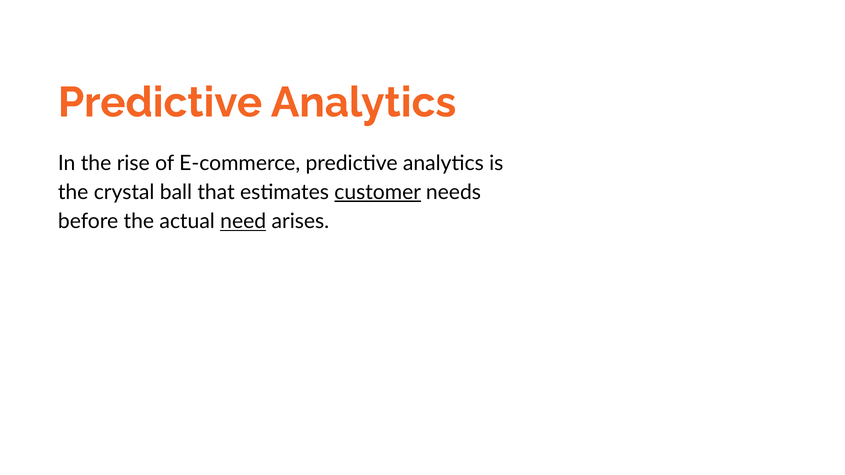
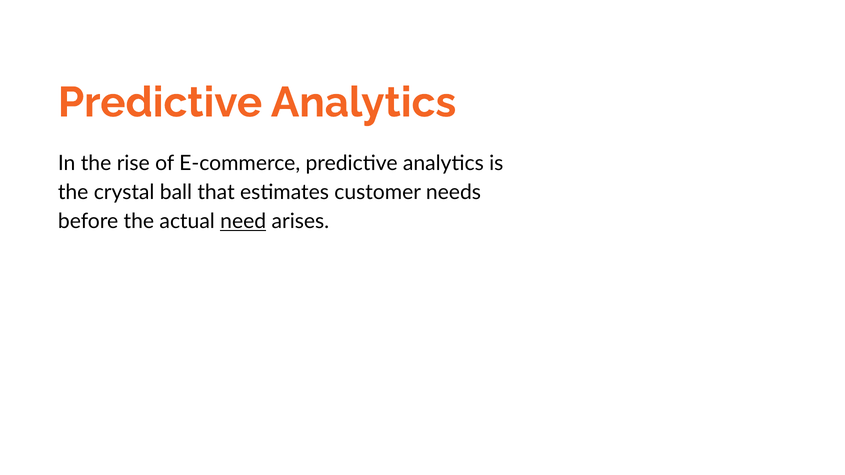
customer underline: present -> none
